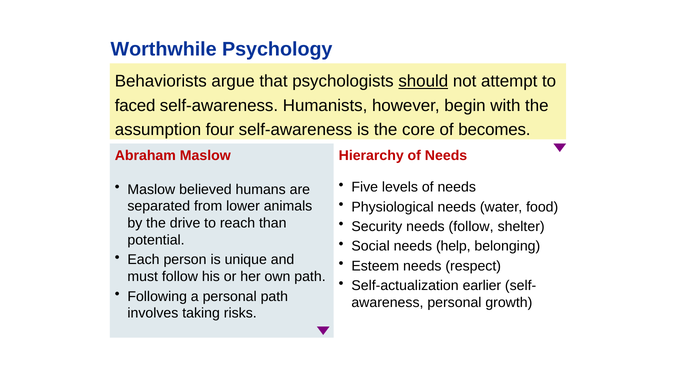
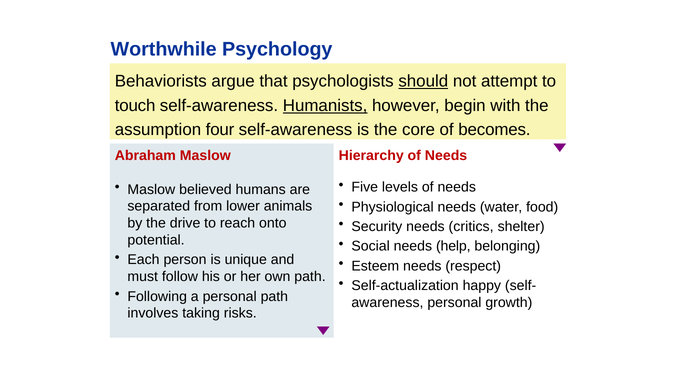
faced: faced -> touch
Humanists underline: none -> present
than: than -> onto
needs follow: follow -> critics
earlier: earlier -> happy
